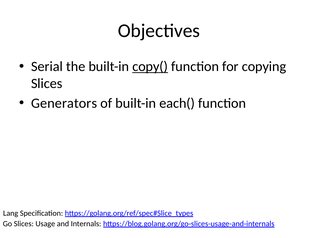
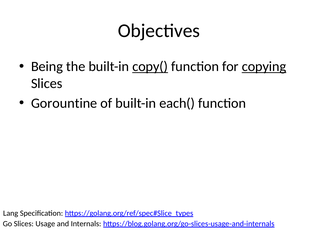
Serial: Serial -> Being
copying underline: none -> present
Generators: Generators -> Gorountine
